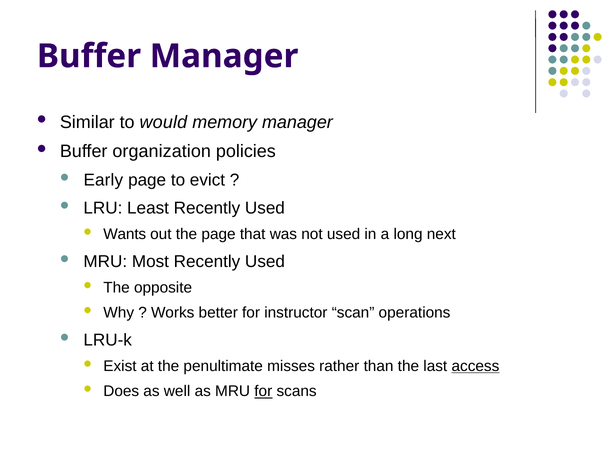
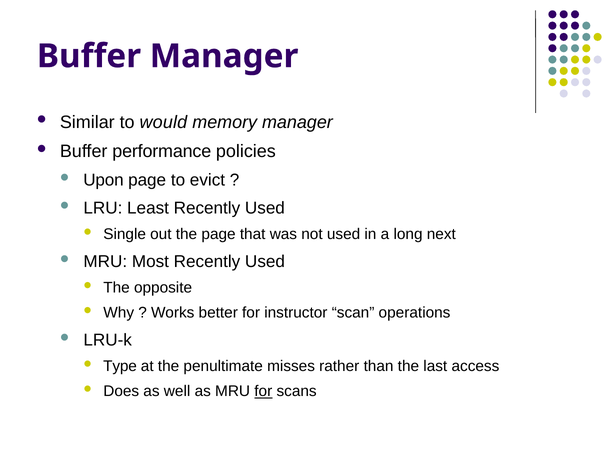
organization: organization -> performance
Early: Early -> Upon
Wants: Wants -> Single
Exist: Exist -> Type
access underline: present -> none
